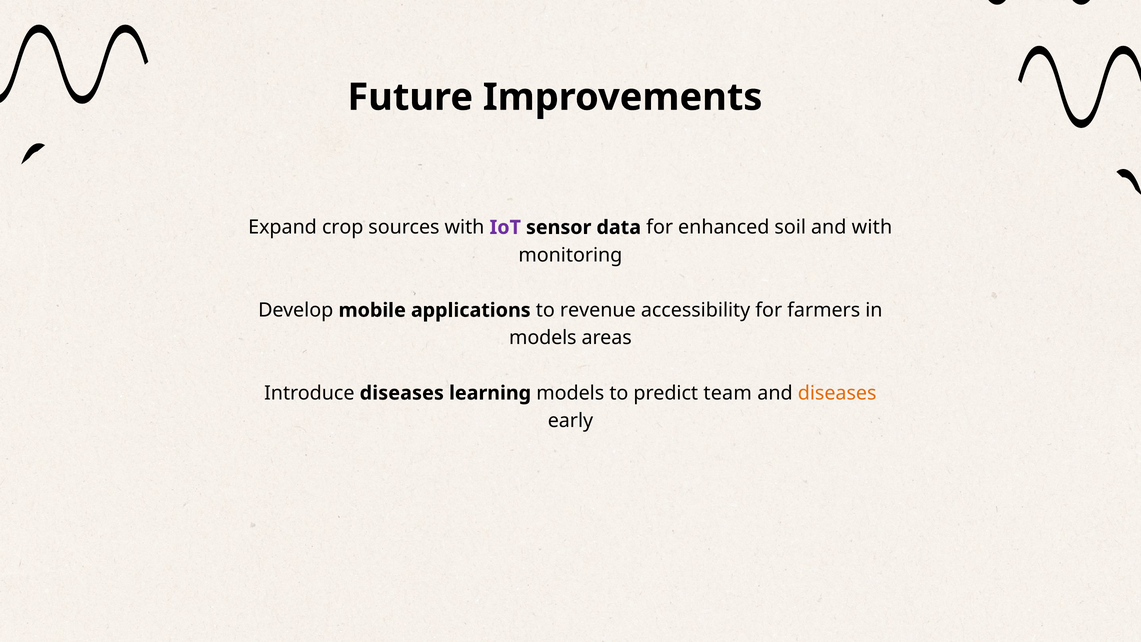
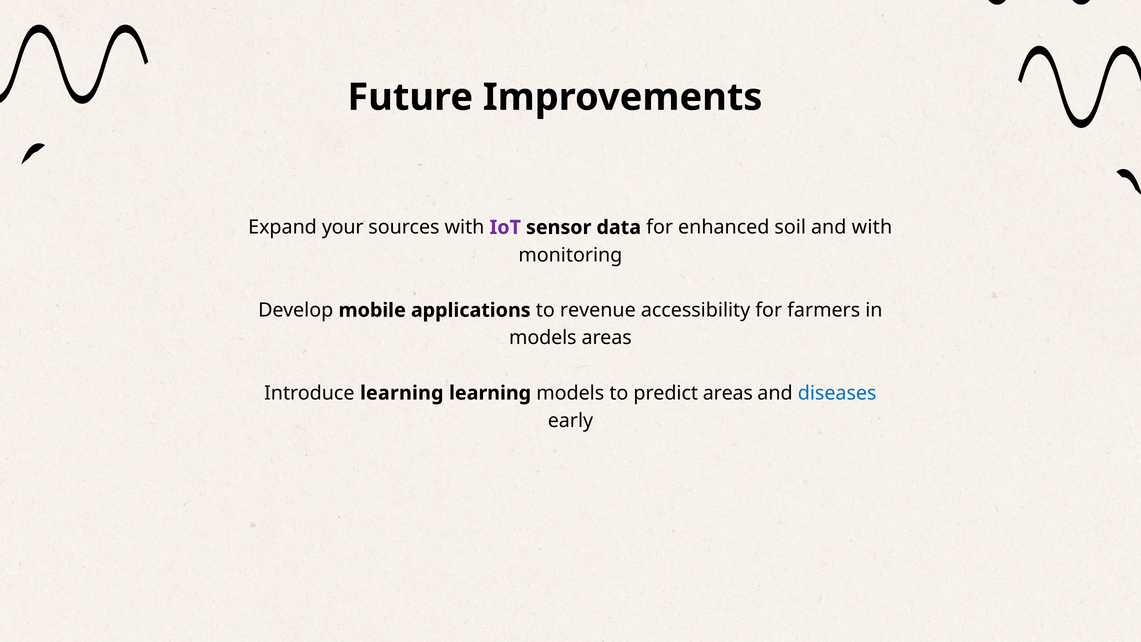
crop: crop -> your
Introduce diseases: diseases -> learning
predict team: team -> areas
diseases at (837, 393) colour: orange -> blue
